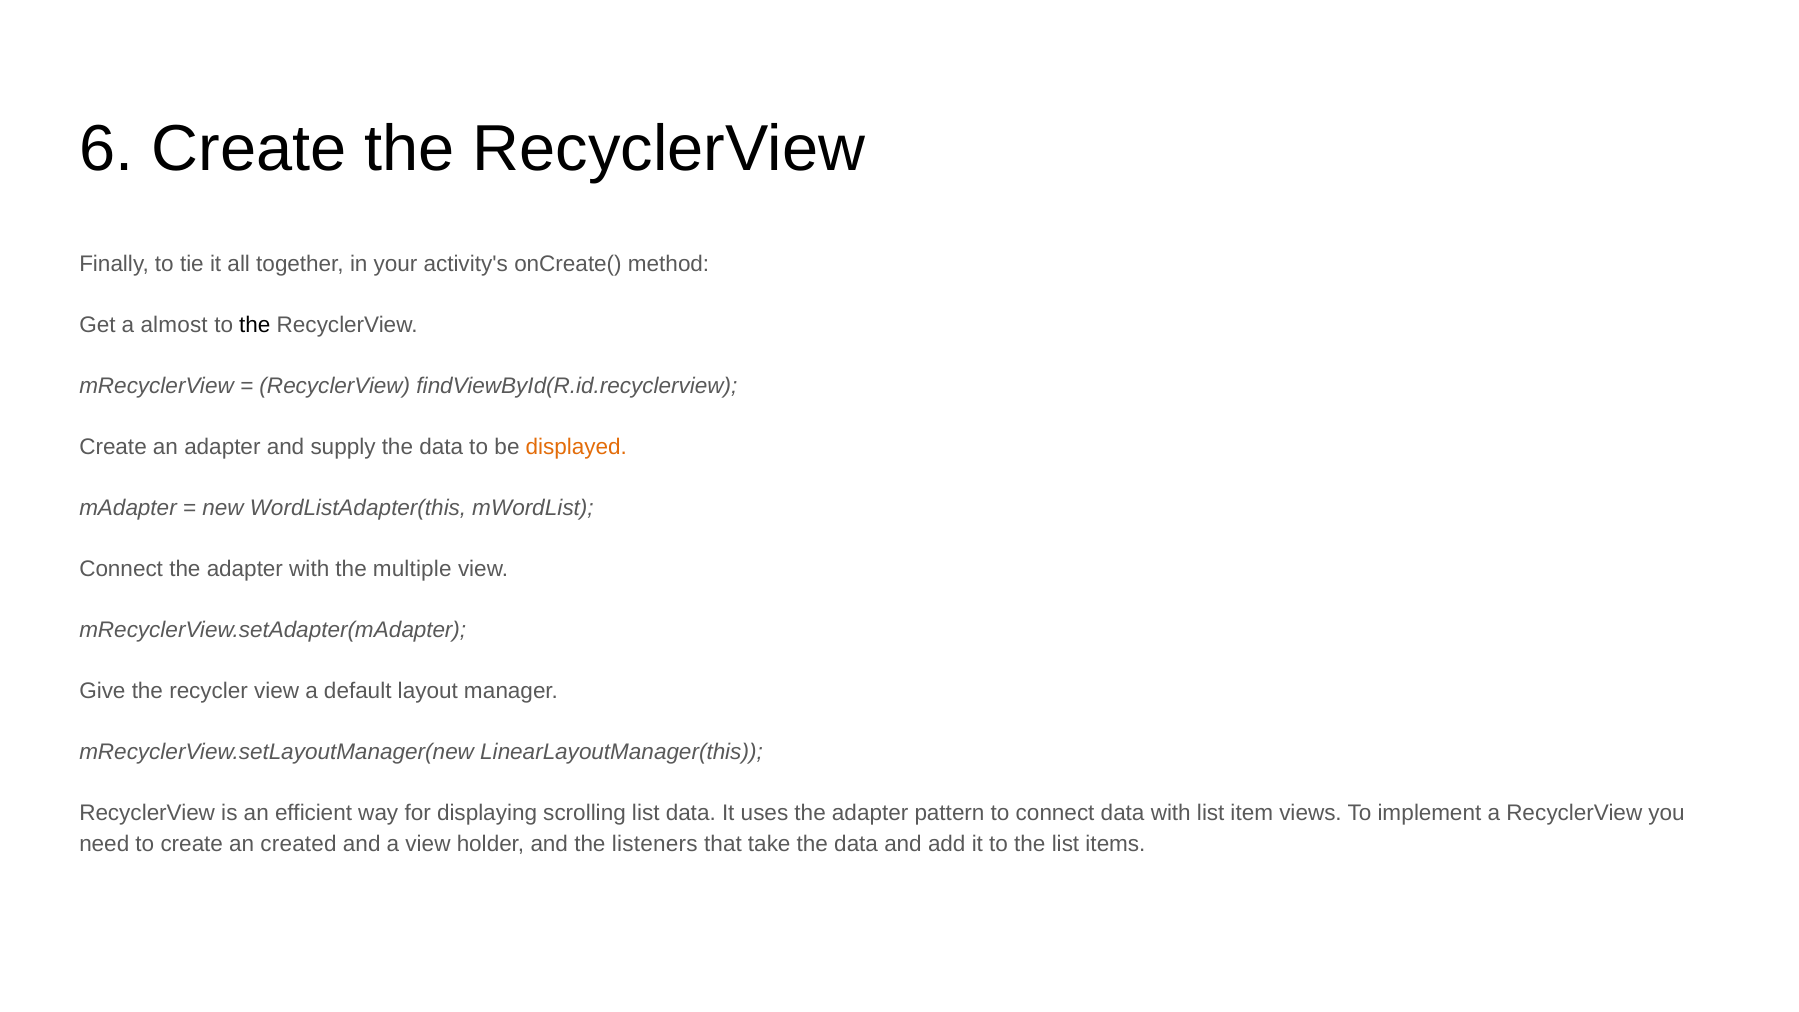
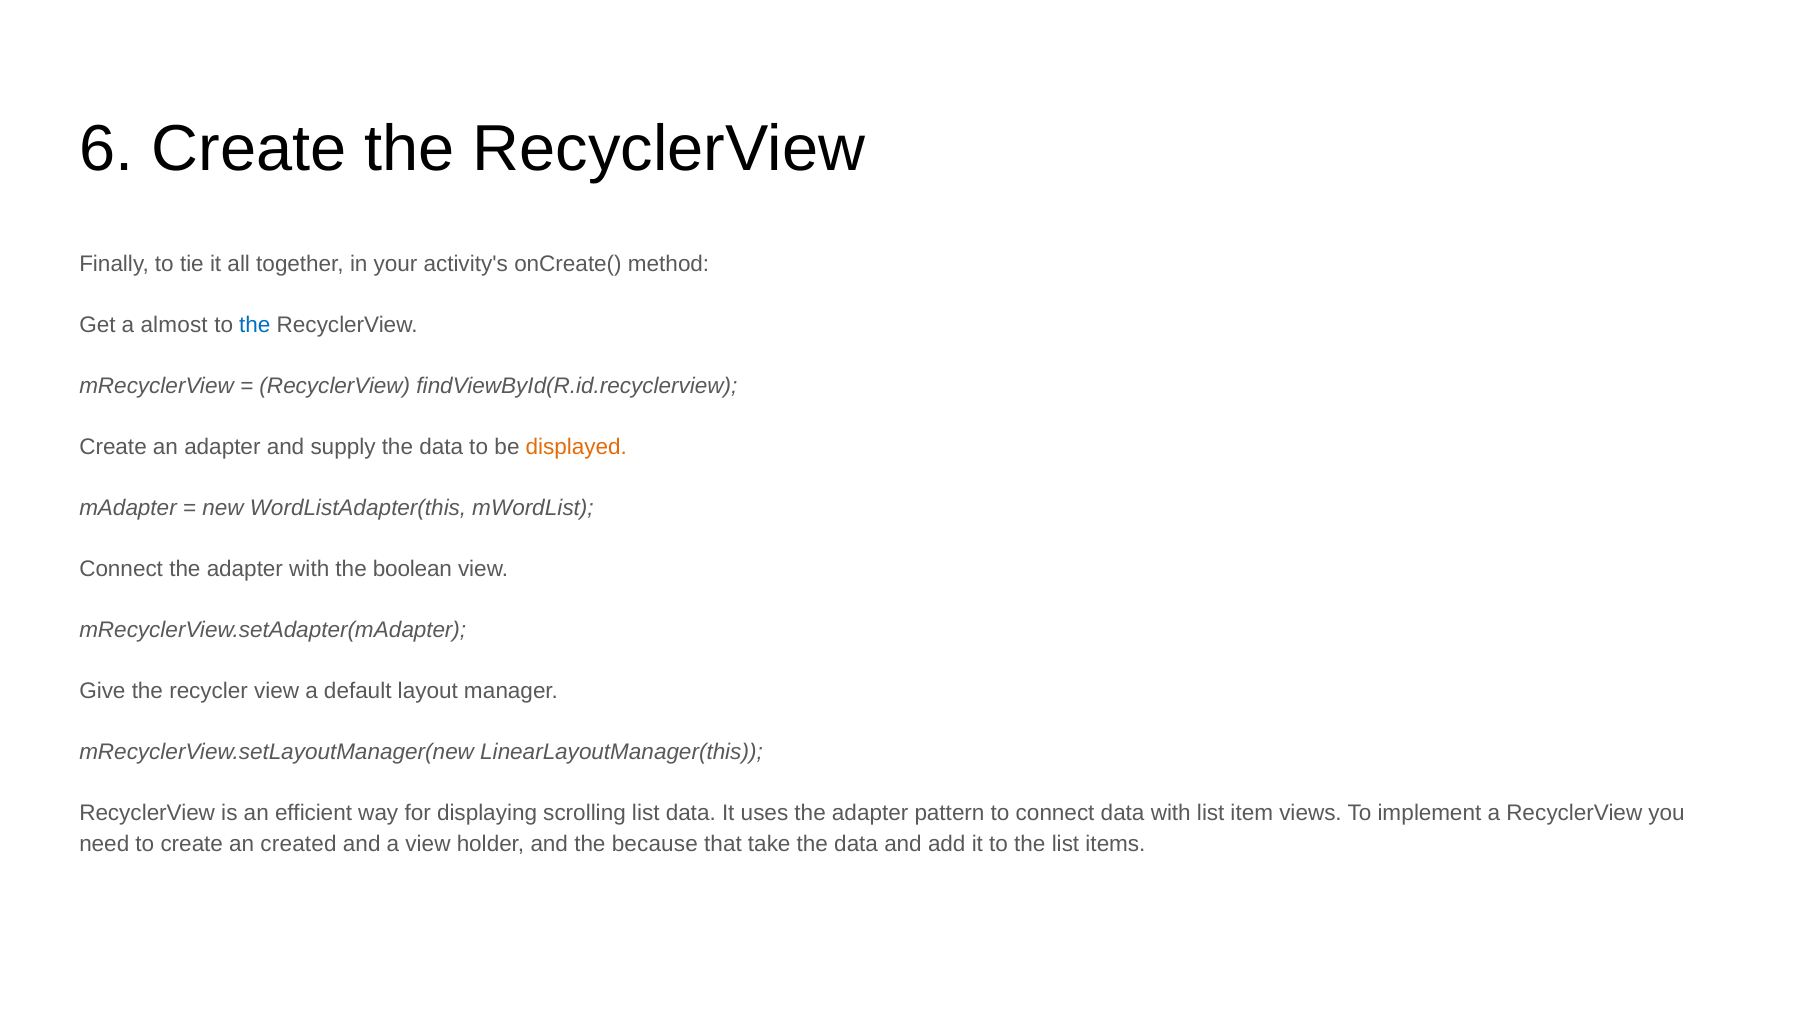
the at (255, 325) colour: black -> blue
multiple: multiple -> boolean
listeners: listeners -> because
